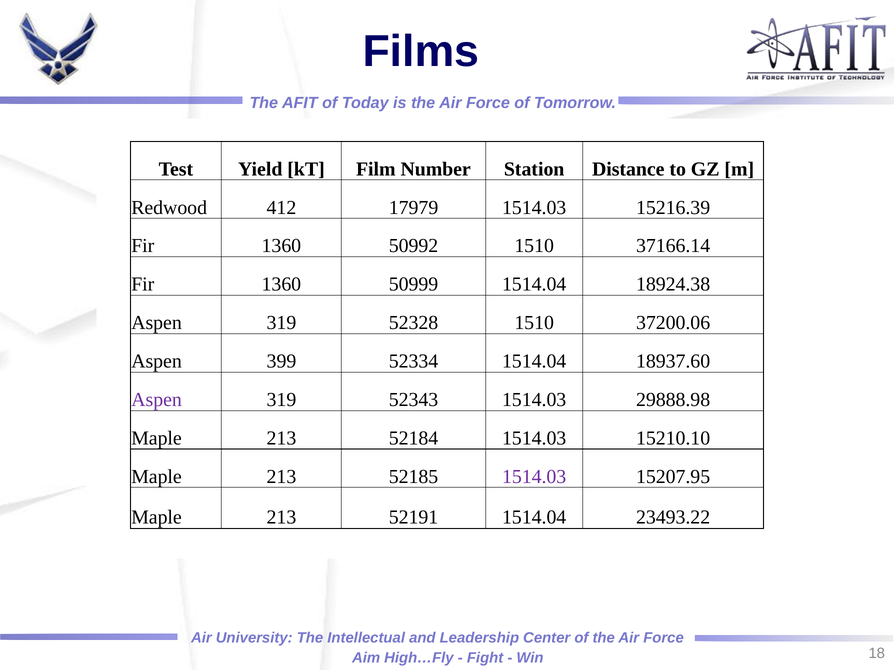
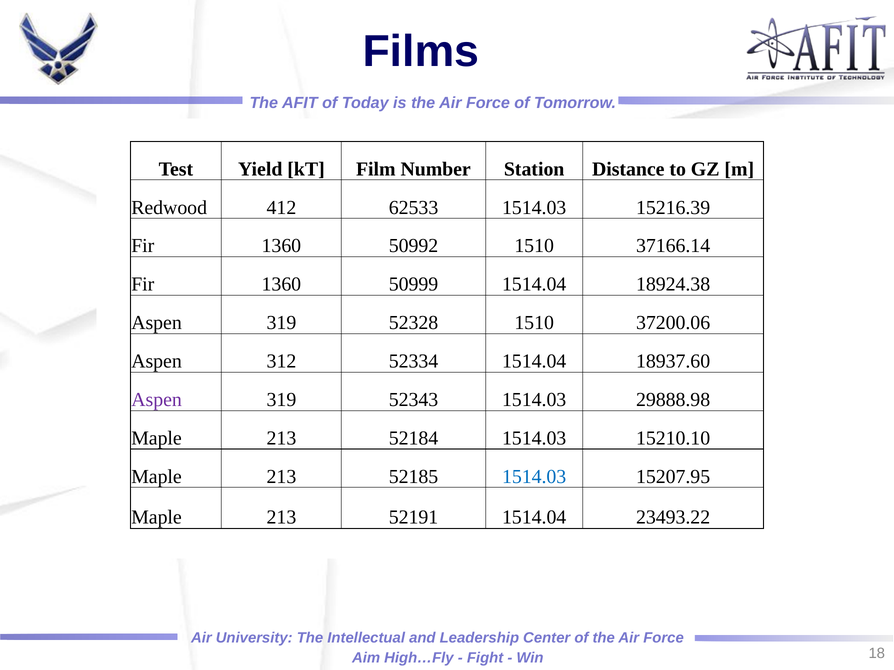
17979: 17979 -> 62533
399: 399 -> 312
1514.03 at (534, 477) colour: purple -> blue
